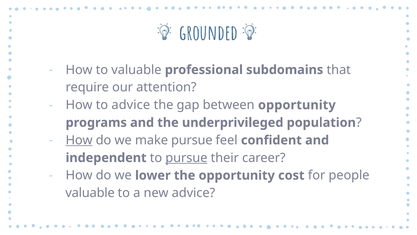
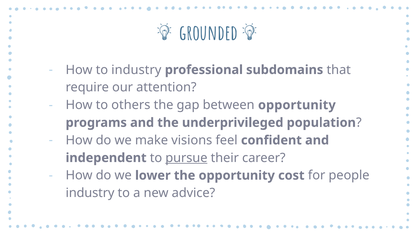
to valuable: valuable -> industry
to advice: advice -> others
How at (79, 140) underline: present -> none
make pursue: pursue -> visions
valuable at (90, 193): valuable -> industry
